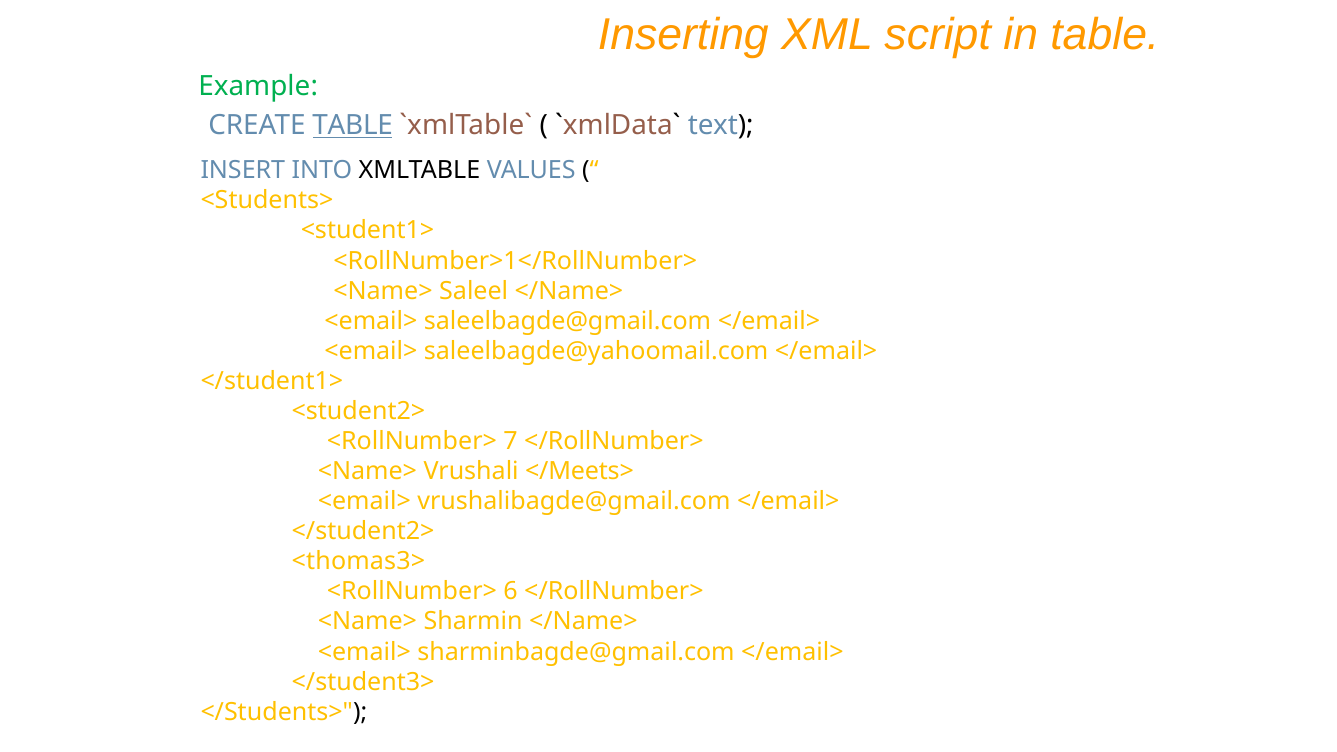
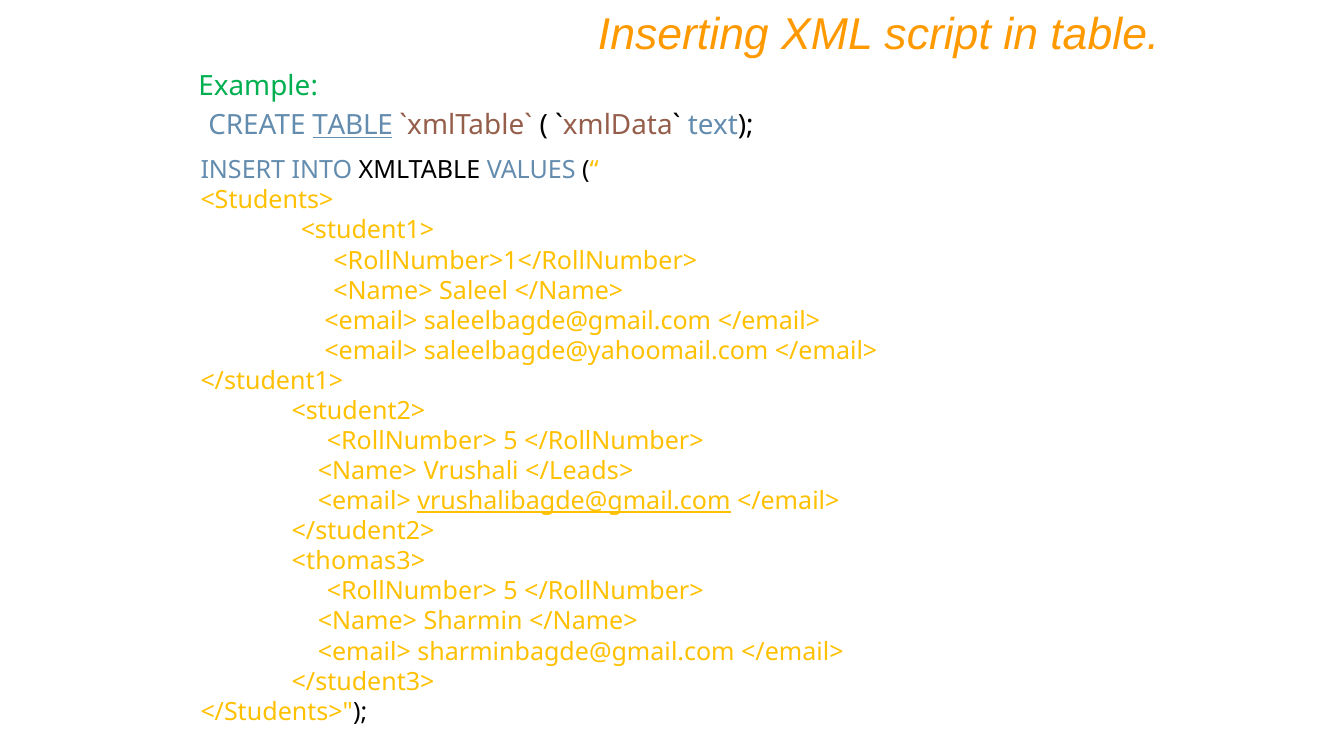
7 at (511, 441): 7 -> 5
</Meets>: </Meets> -> </Leads>
vrushalibagde@gmail.com underline: none -> present
6 at (511, 592): 6 -> 5
